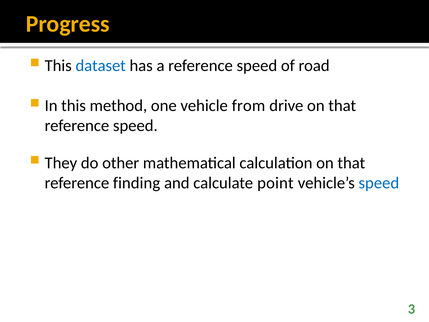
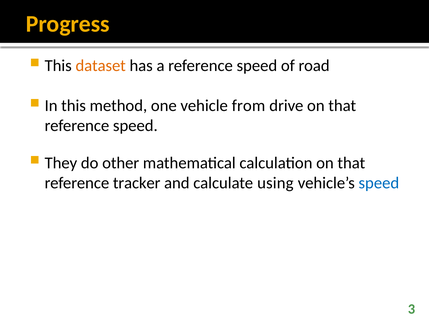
dataset colour: blue -> orange
finding: finding -> tracker
point: point -> using
